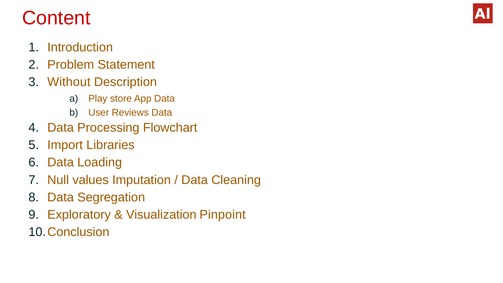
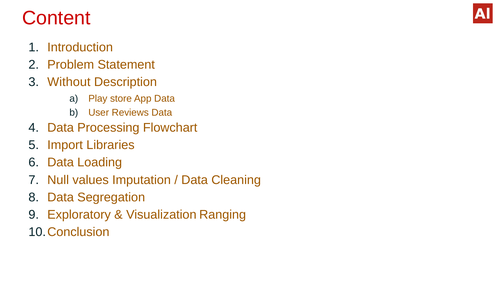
Pinpoint: Pinpoint -> Ranging
